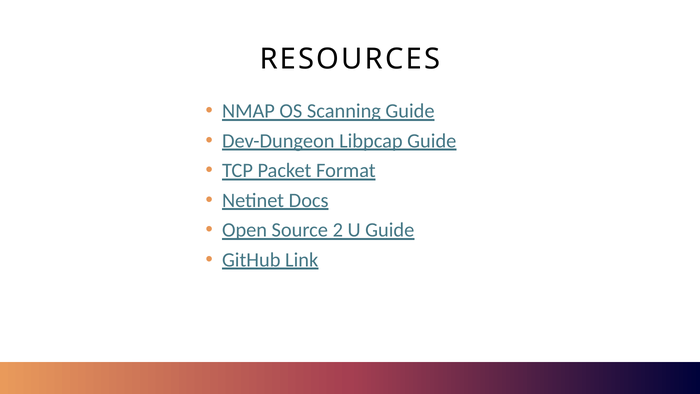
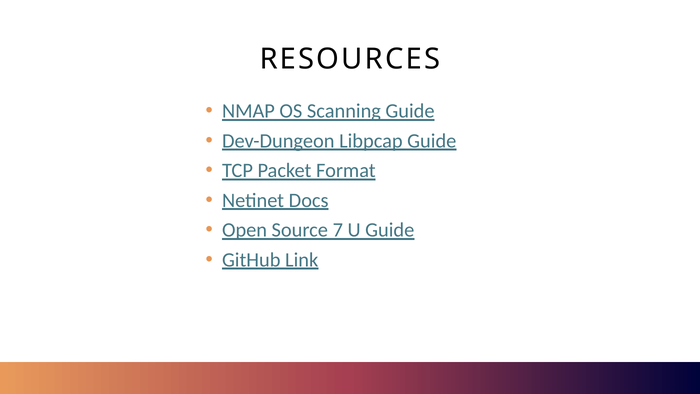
2: 2 -> 7
